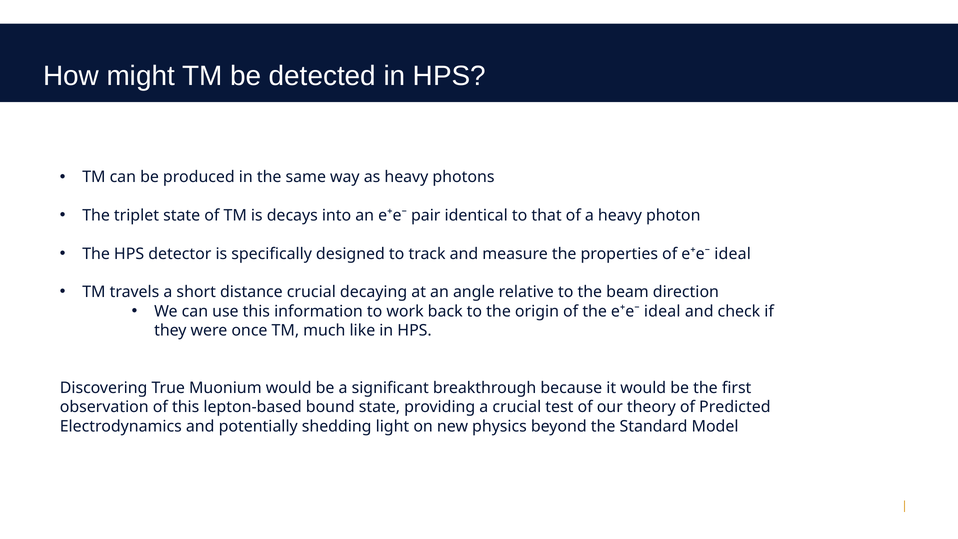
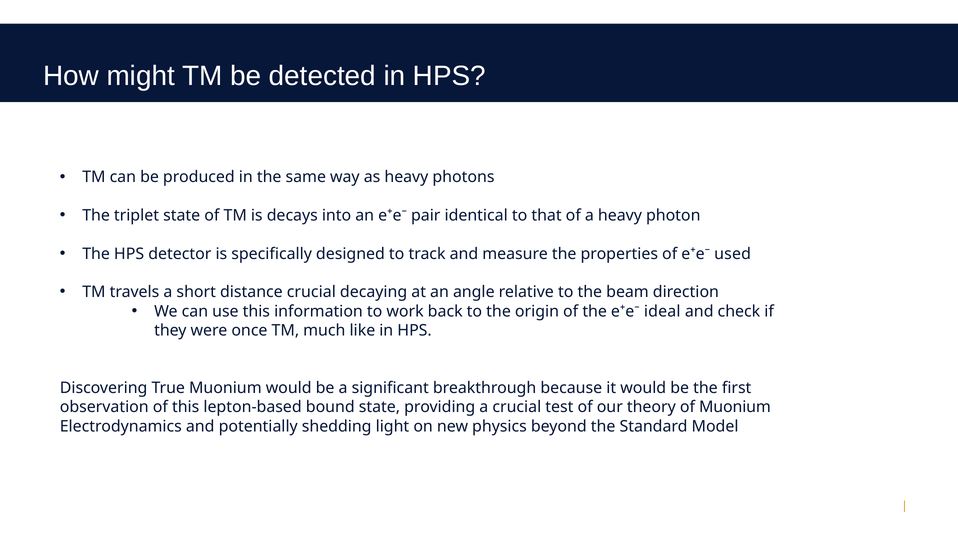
of e⁺e⁻ ideal: ideal -> used
of Predicted: Predicted -> Muonium
